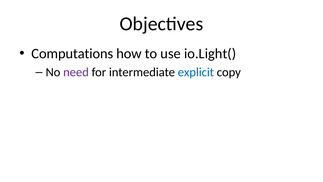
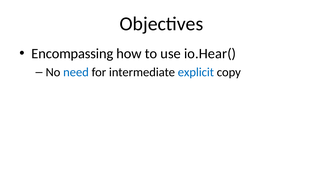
Computations: Computations -> Encompassing
io.Light(: io.Light( -> io.Hear(
need colour: purple -> blue
